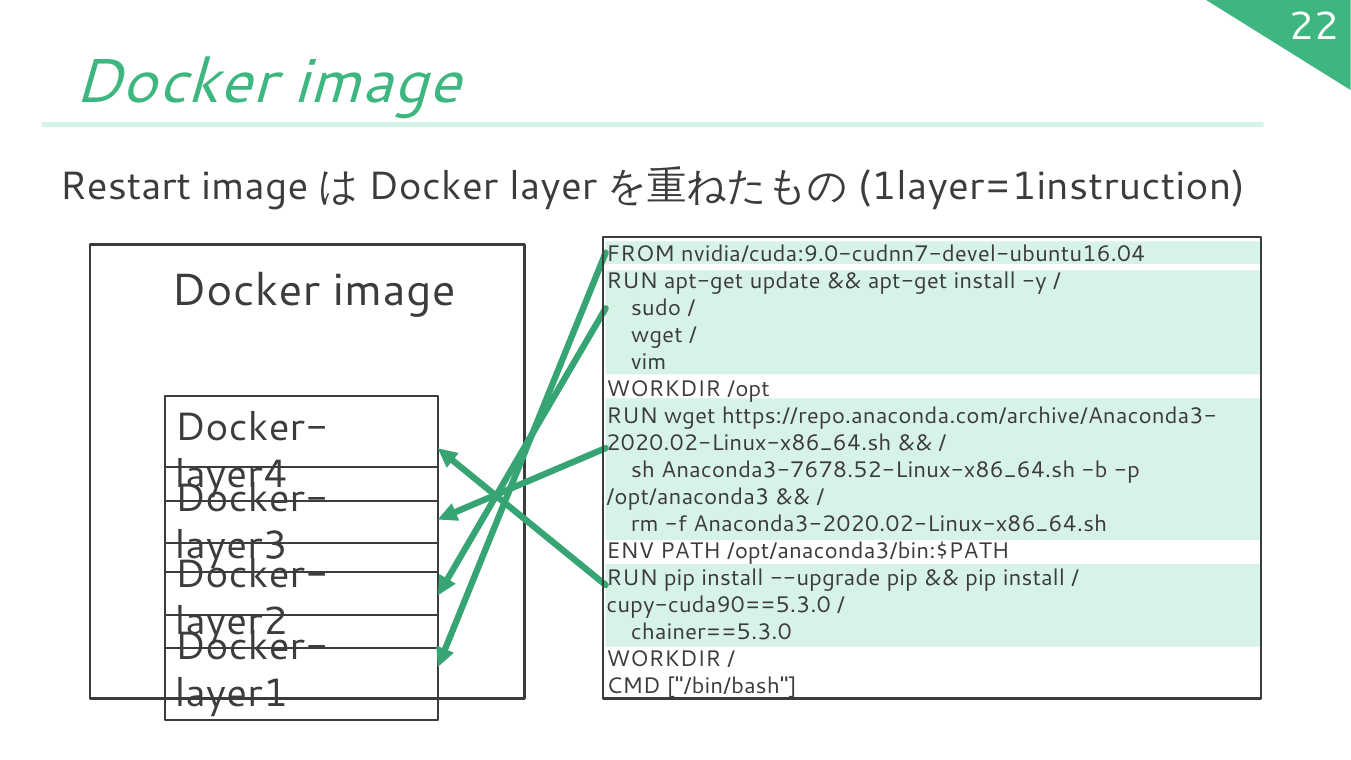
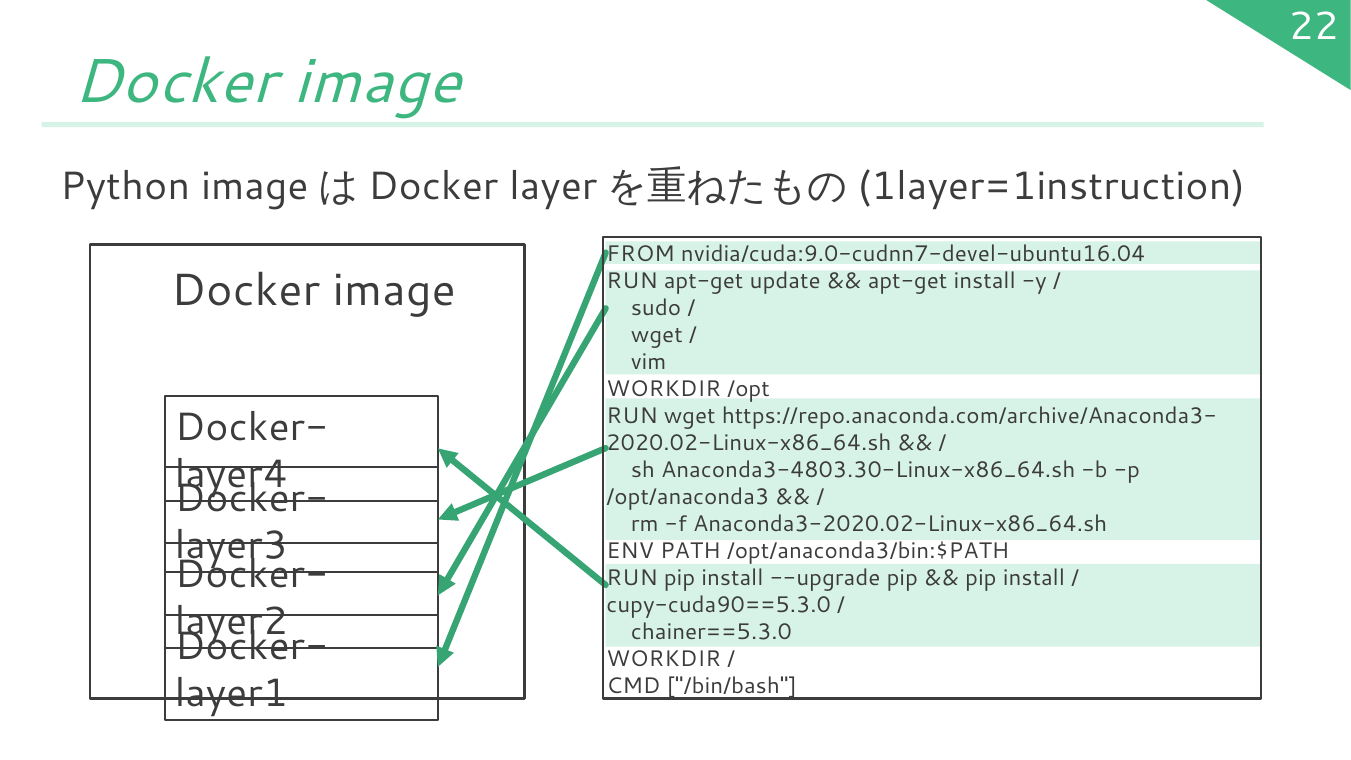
Restart: Restart -> Python
Anaconda3-7678.52-Linux-x86_64.sh: Anaconda3-7678.52-Linux-x86_64.sh -> Anaconda3-4803.30-Linux-x86_64.sh
